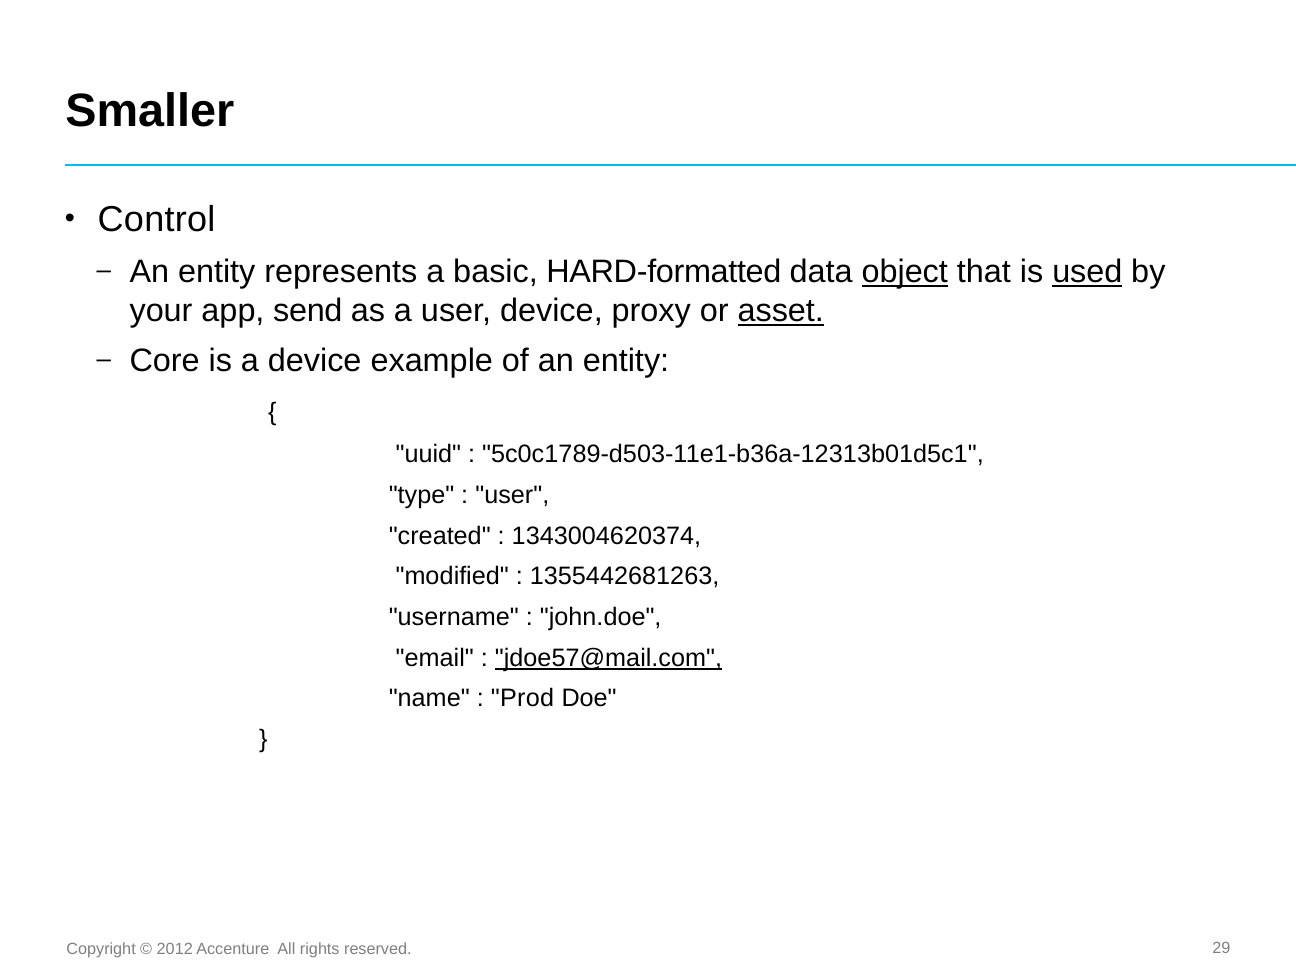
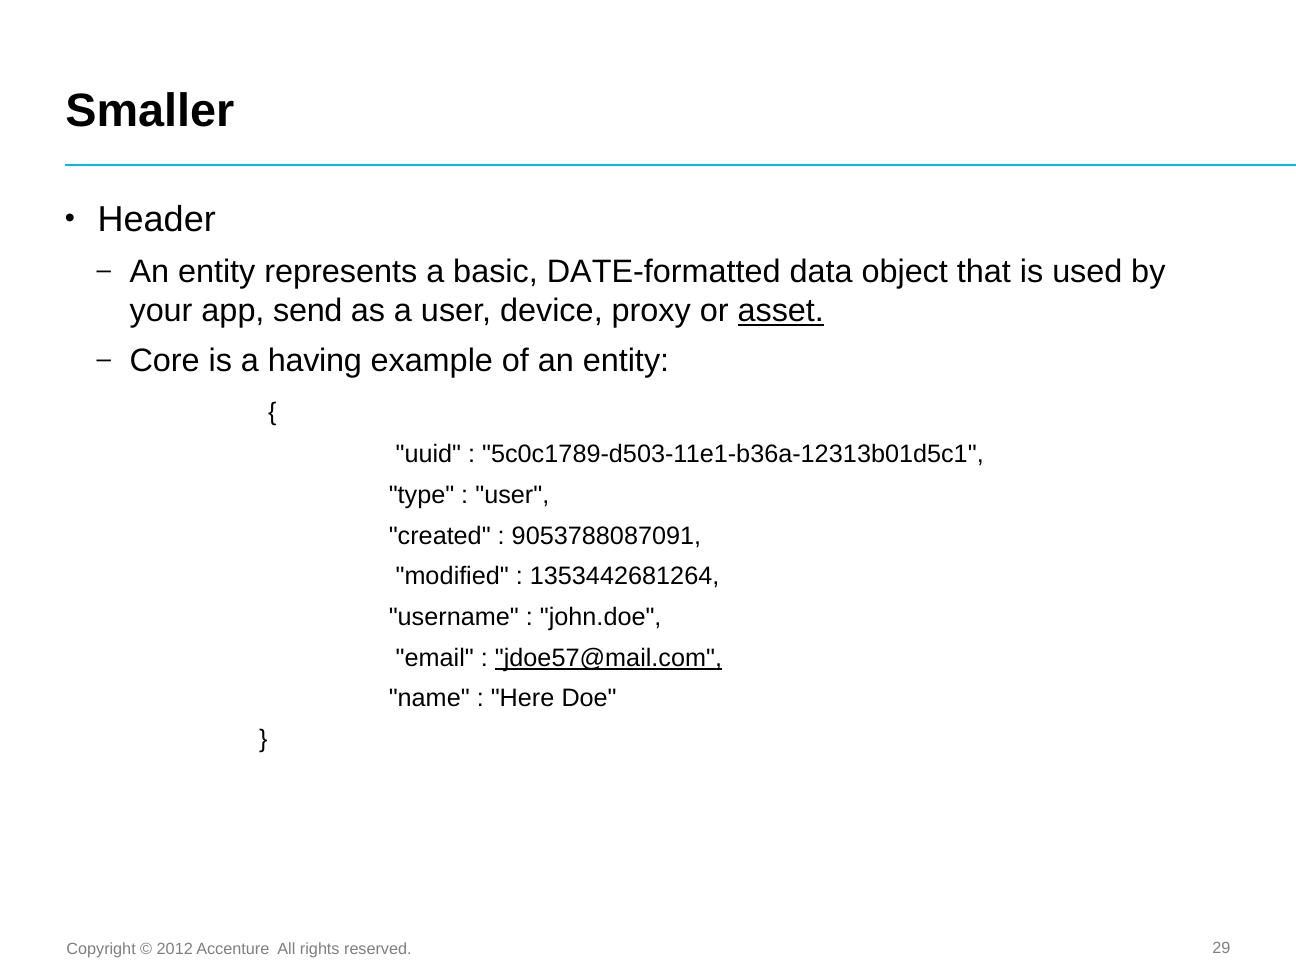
Control: Control -> Header
HARD-formatted: HARD-formatted -> DATE-formatted
object underline: present -> none
used underline: present -> none
a device: device -> having
1343004620374: 1343004620374 -> 9053788087091
1355442681263: 1355442681263 -> 1353442681264
Prod: Prod -> Here
